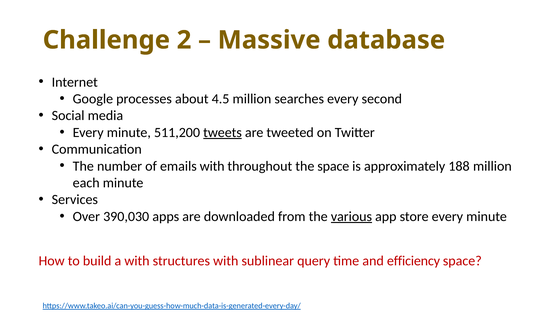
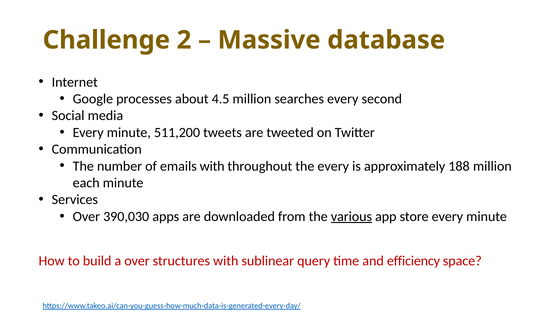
tweets underline: present -> none
the space: space -> every
a with: with -> over
